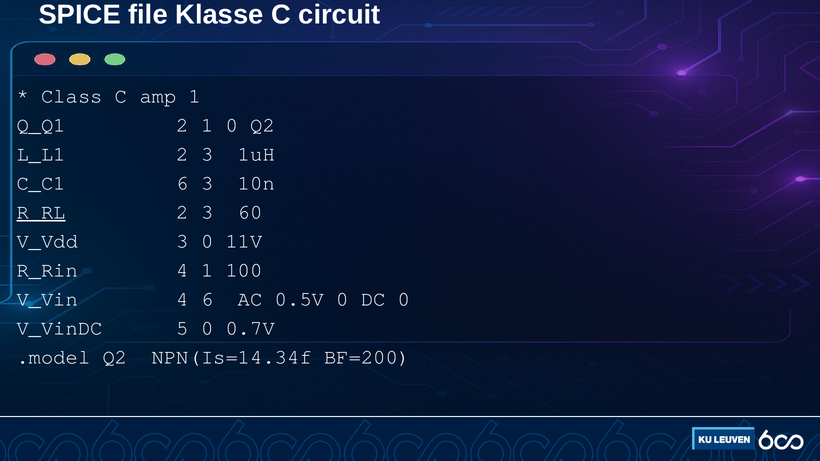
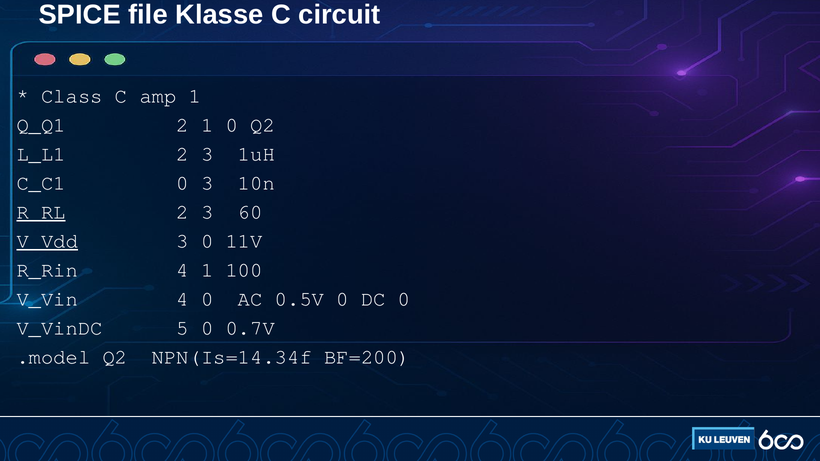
C_C1 6: 6 -> 0
V_Vdd underline: none -> present
4 6: 6 -> 0
